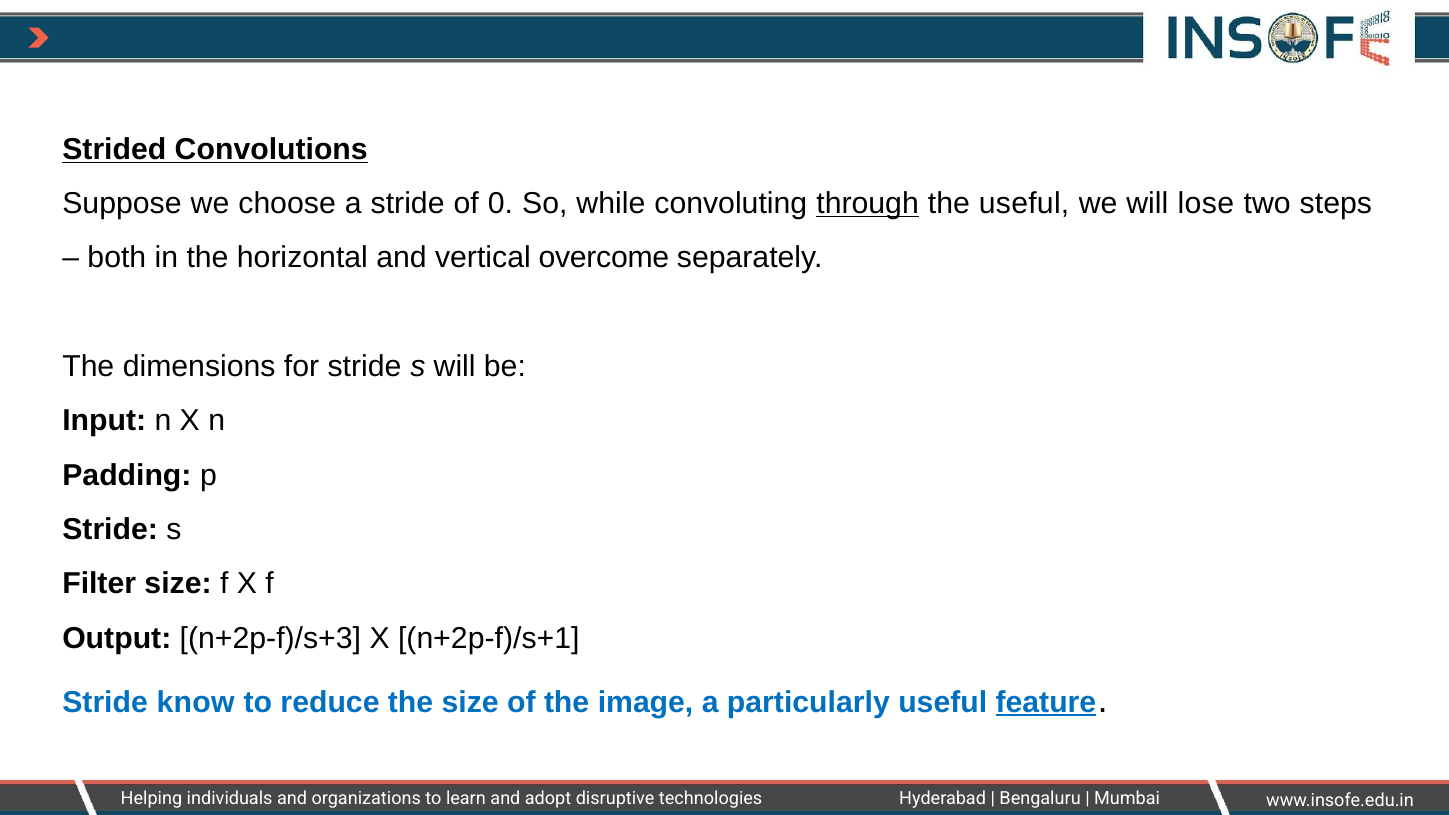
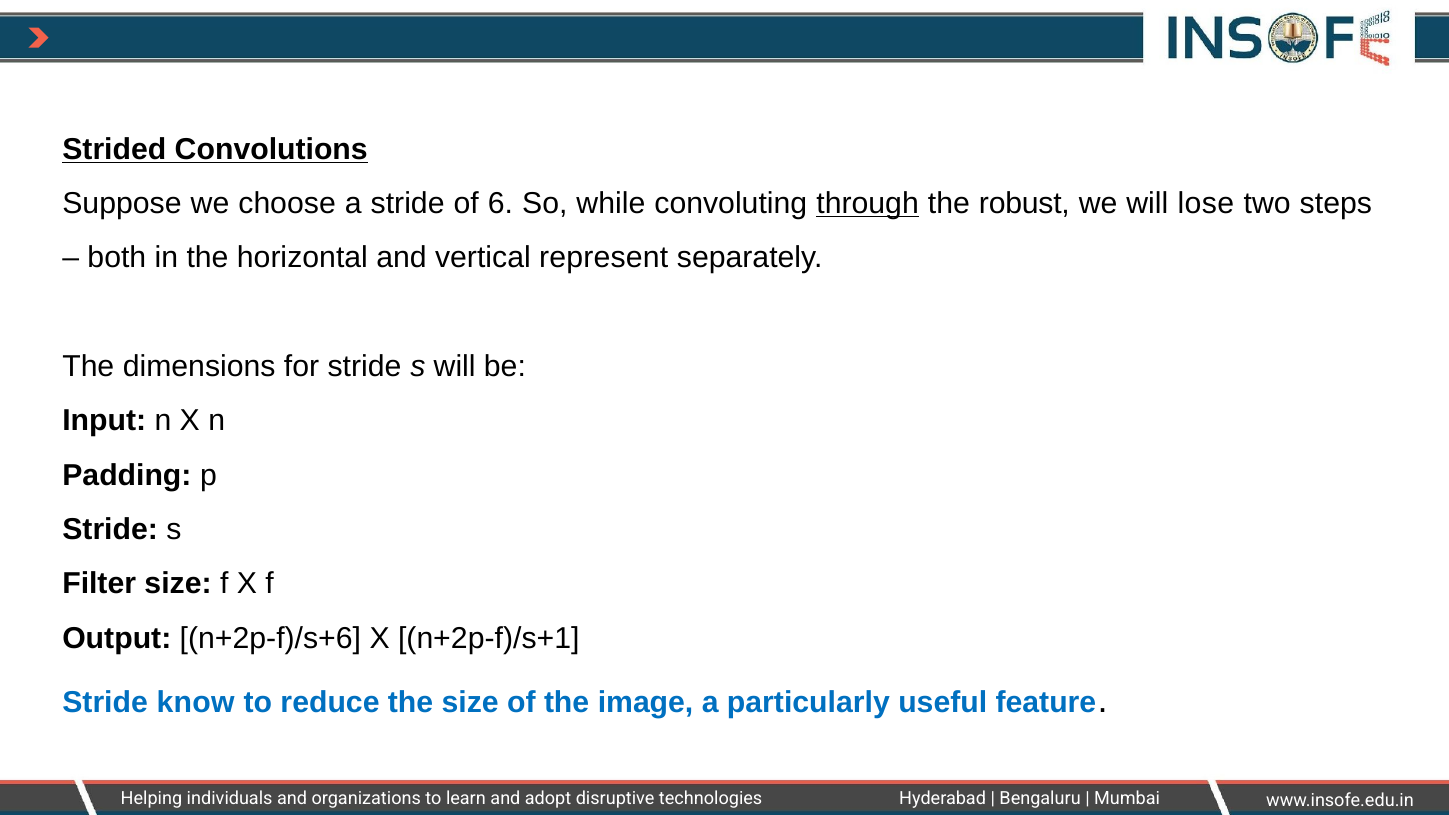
0: 0 -> 6
the useful: useful -> robust
overcome: overcome -> represent
n+2p-f)/s+3: n+2p-f)/s+3 -> n+2p-f)/s+6
feature underline: present -> none
